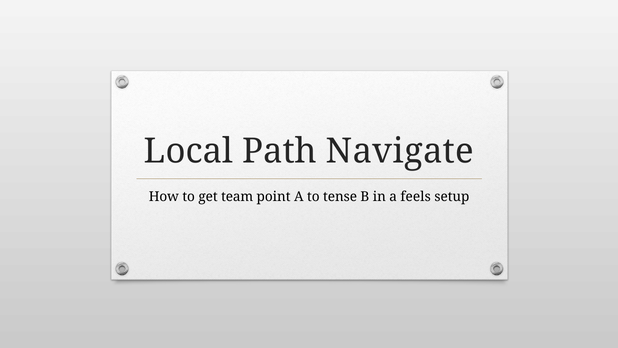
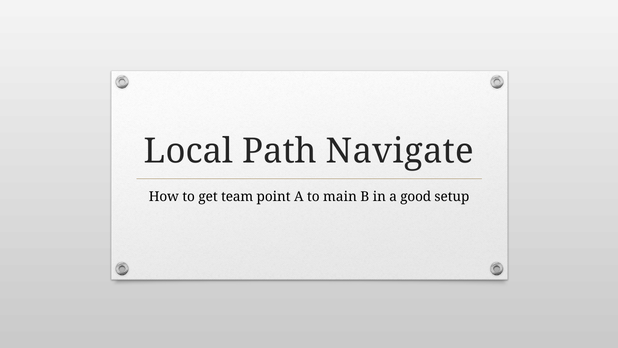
tense: tense -> main
feels: feels -> good
